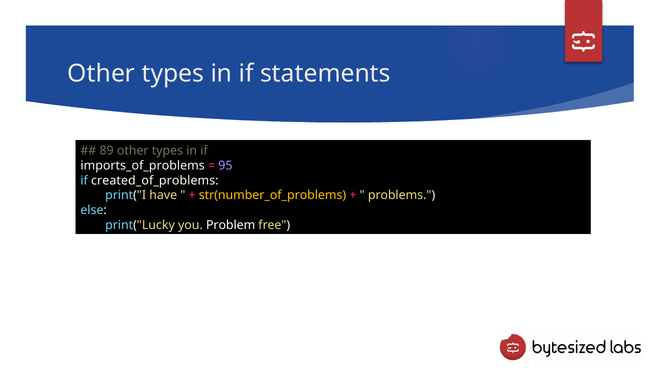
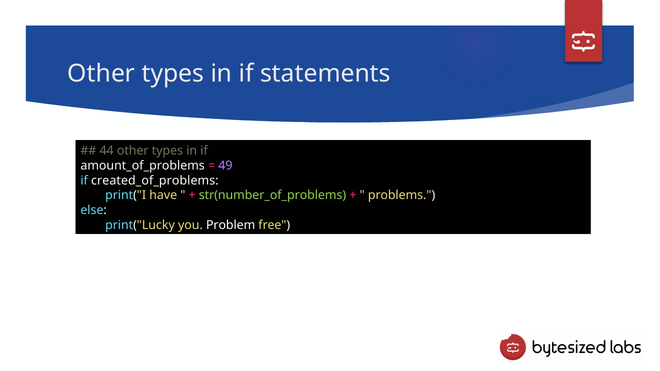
89: 89 -> 44
imports_of_problems: imports_of_problems -> amount_of_problems
95: 95 -> 49
str(number_of_problems colour: yellow -> light green
